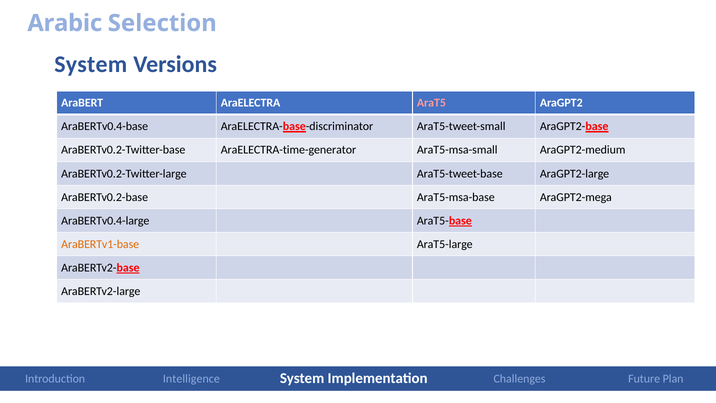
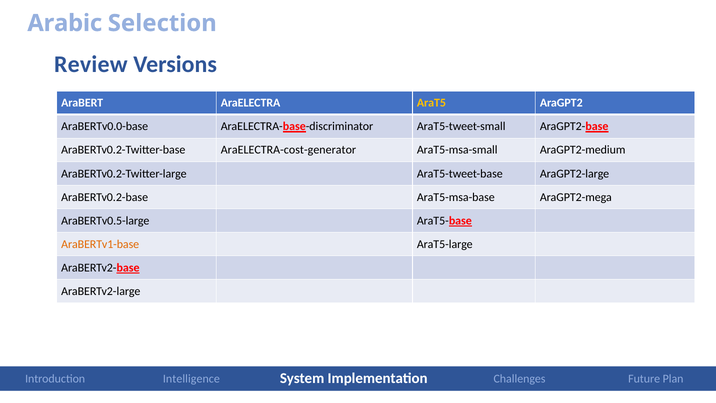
System at (91, 64): System -> Review
AraT5 colour: pink -> yellow
AraBERTv0.4-base: AraBERTv0.4-base -> AraBERTv0.0-base
AraELECTRA-time-generator: AraELECTRA-time-generator -> AraELECTRA-cost-generator
AraBERTv0.4-large: AraBERTv0.4-large -> AraBERTv0.5-large
